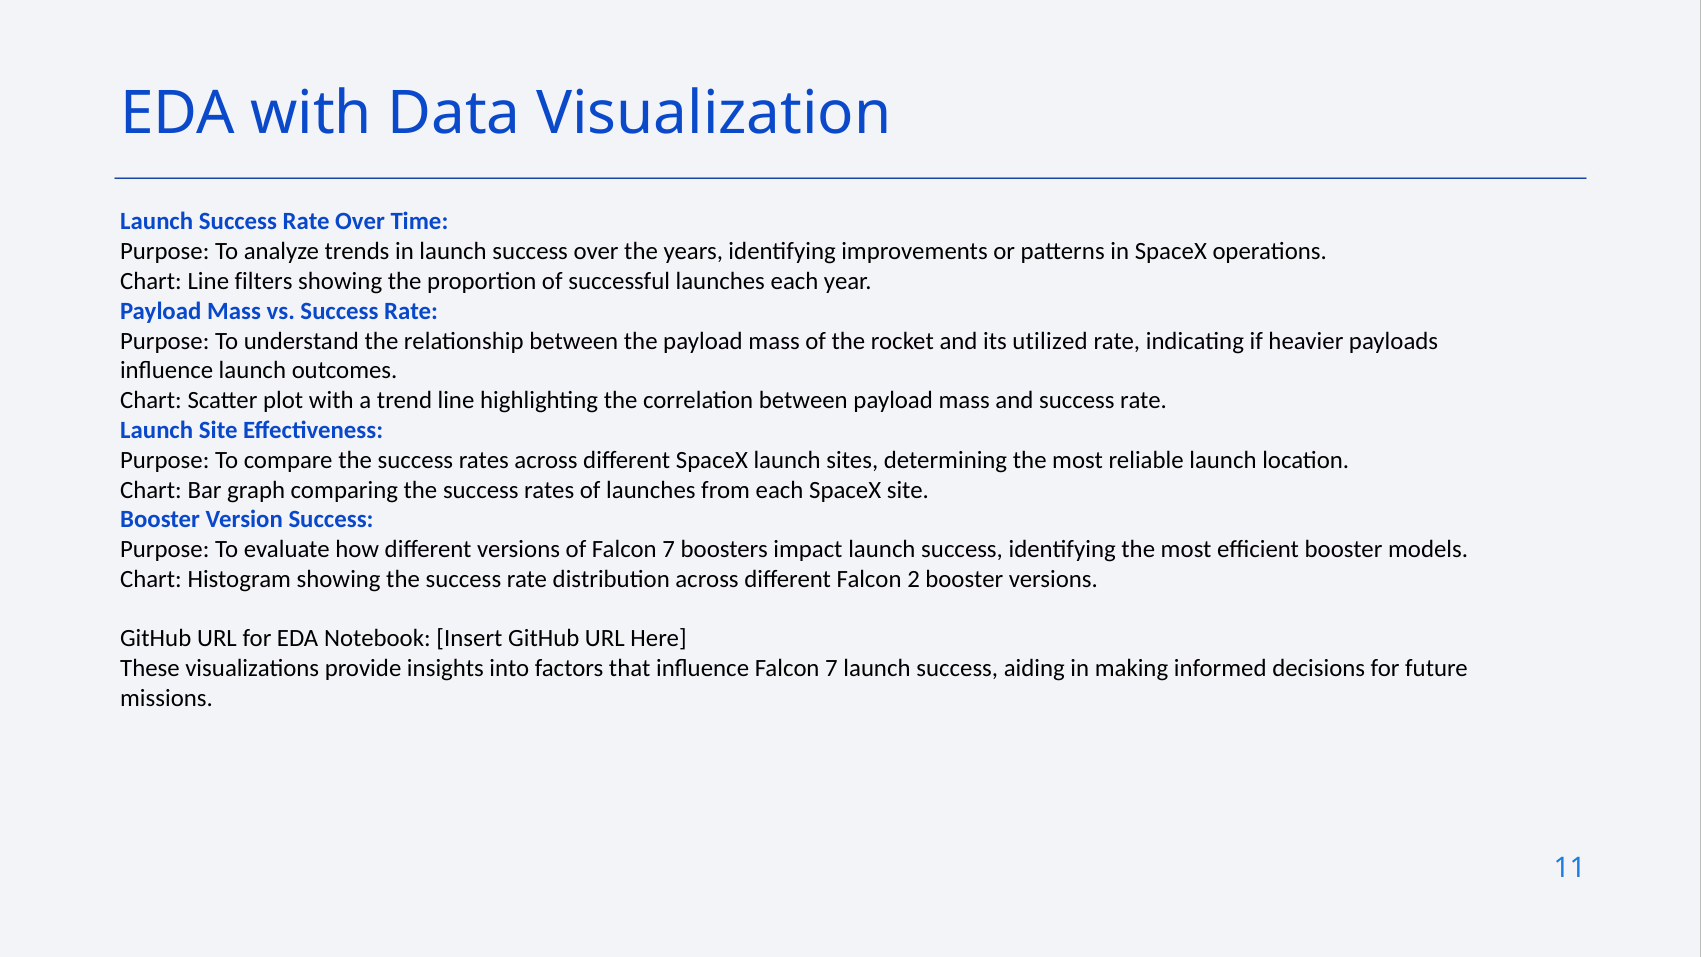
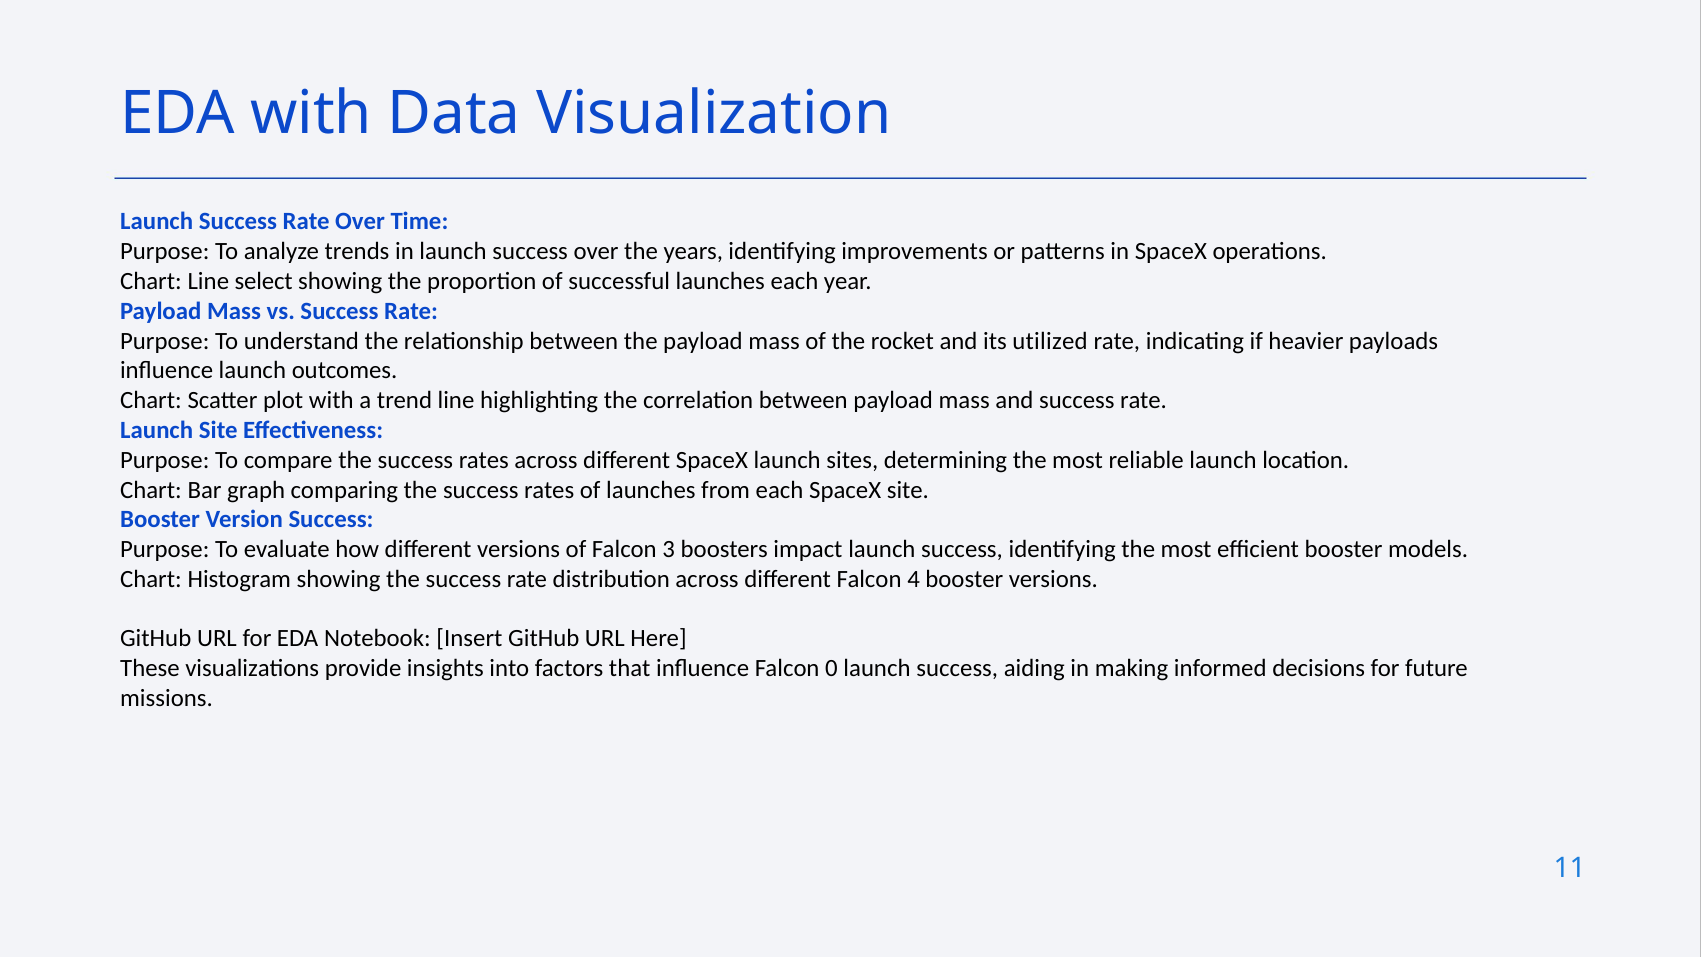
filters: filters -> select
of Falcon 7: 7 -> 3
2: 2 -> 4
influence Falcon 7: 7 -> 0
